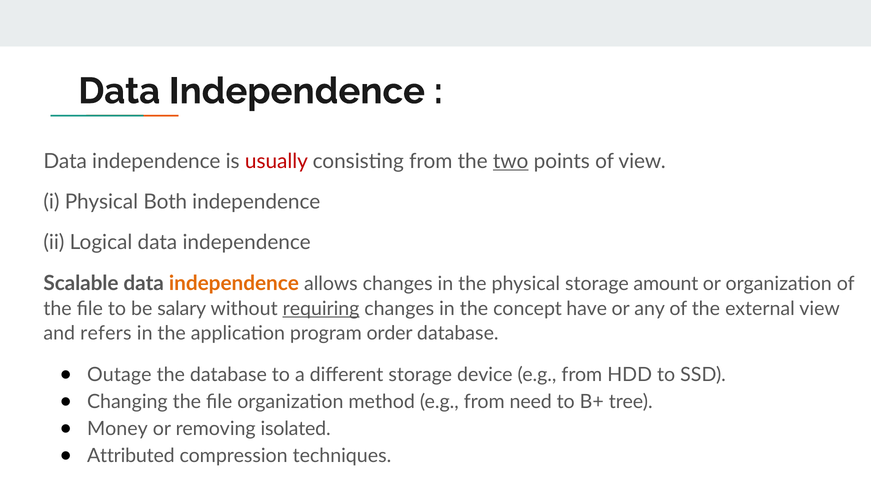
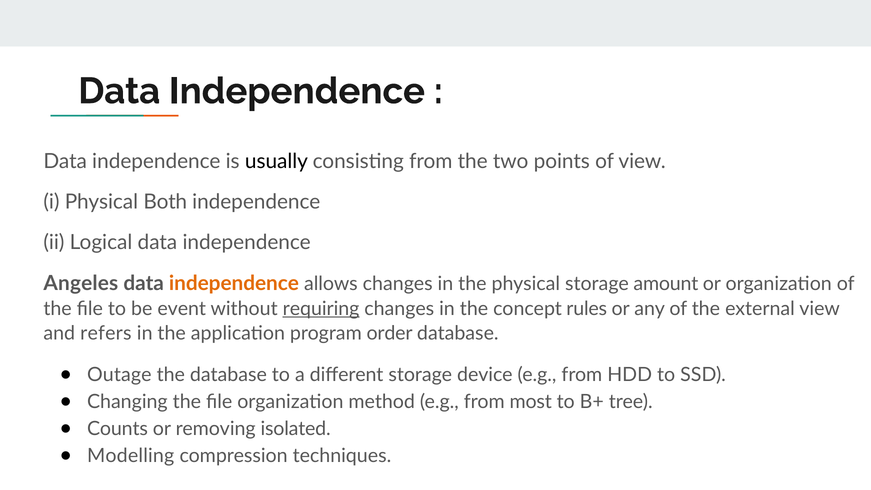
usually colour: red -> black
two underline: present -> none
Scalable: Scalable -> Angeles
salary: salary -> event
have: have -> rules
need: need -> most
Money: Money -> Counts
Attributed: Attributed -> Modelling
